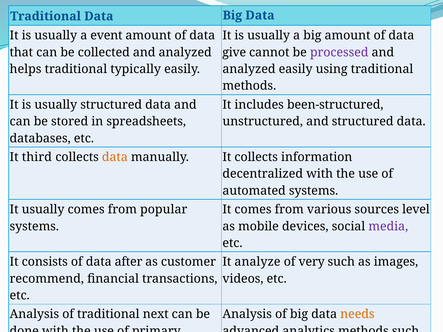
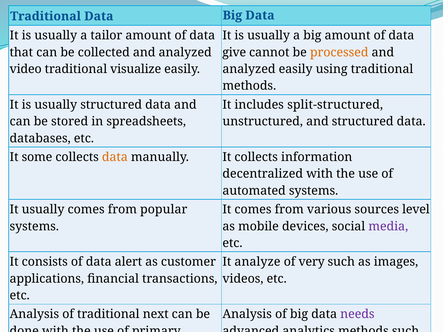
event: event -> tailor
processed colour: purple -> orange
helps: helps -> video
typically: typically -> visualize
been-structured: been-structured -> split-structured
third: third -> some
after: after -> alert
recommend: recommend -> applications
needs colour: orange -> purple
